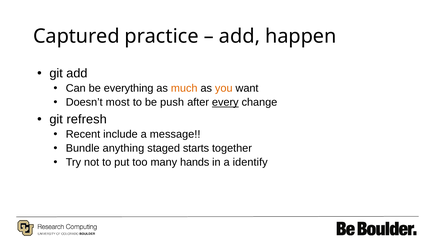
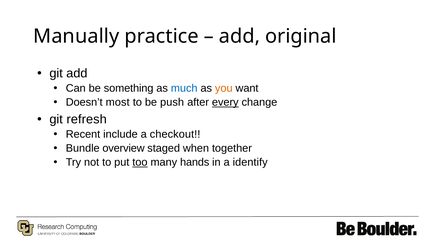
Captured: Captured -> Manually
happen: happen -> original
everything: everything -> something
much colour: orange -> blue
message: message -> checkout
anything: anything -> overview
starts: starts -> when
too underline: none -> present
